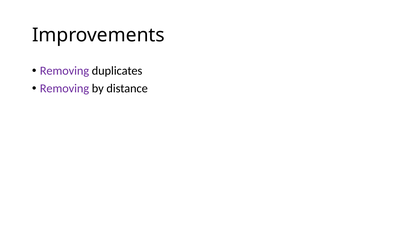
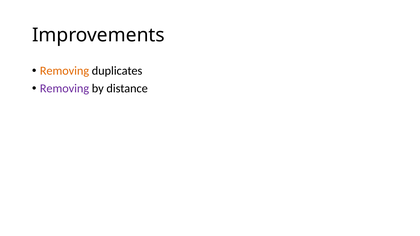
Removing at (64, 71) colour: purple -> orange
